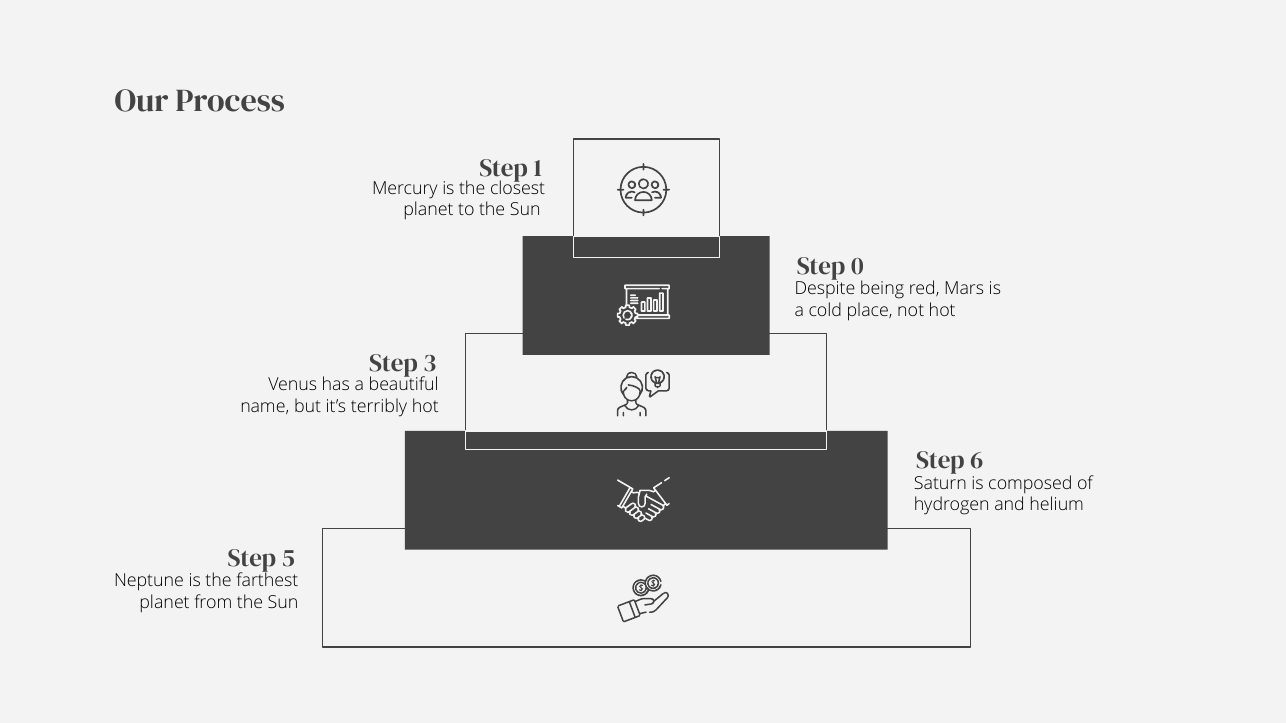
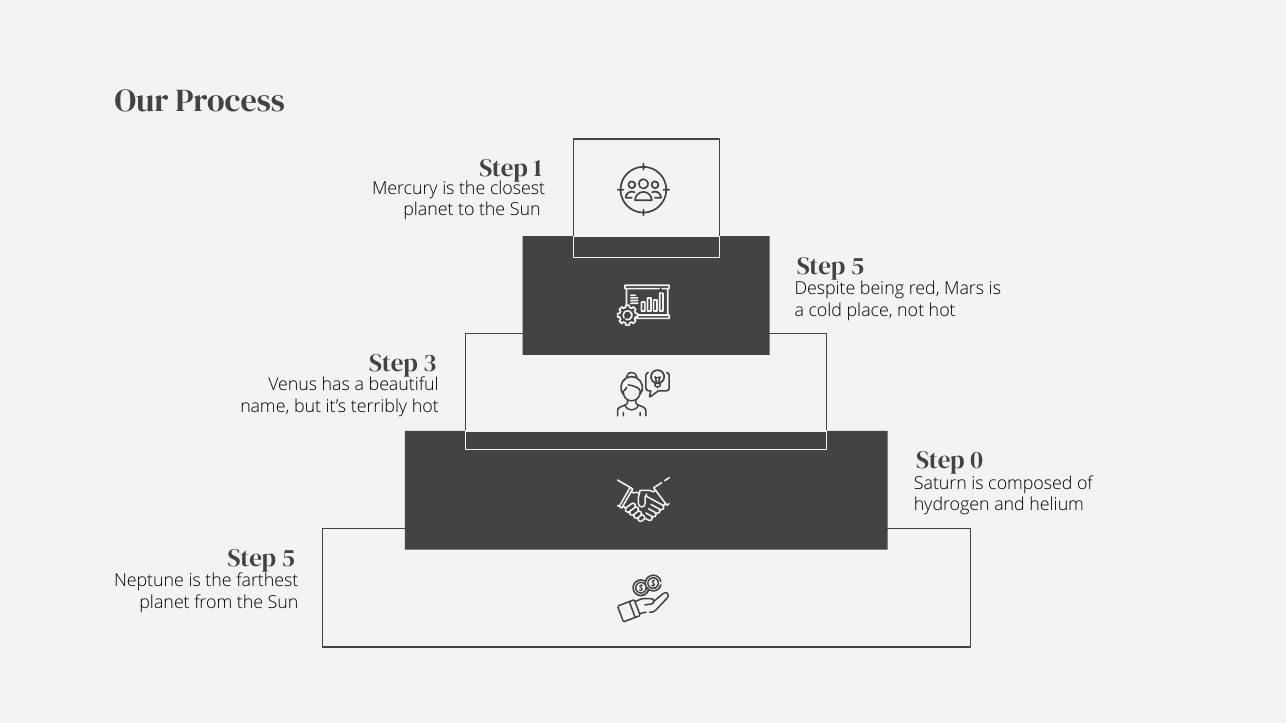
0 at (857, 266): 0 -> 5
6: 6 -> 0
